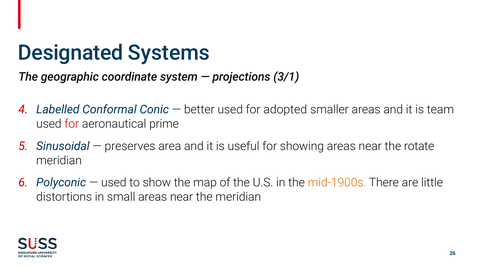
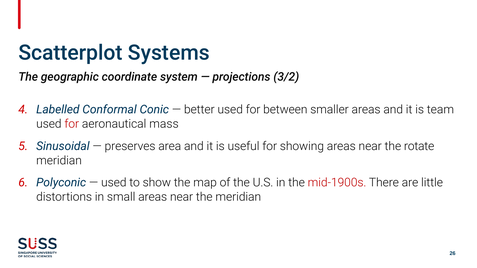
Designated: Designated -> Scatterplot
3/1: 3/1 -> 3/2
adopted: adopted -> between
prime: prime -> mass
mid-1900s colour: orange -> red
